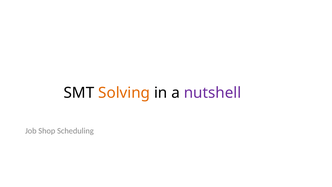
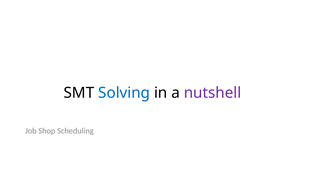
Solving colour: orange -> blue
